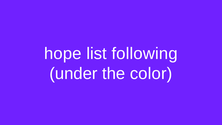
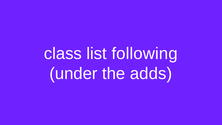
hope: hope -> class
color: color -> adds
